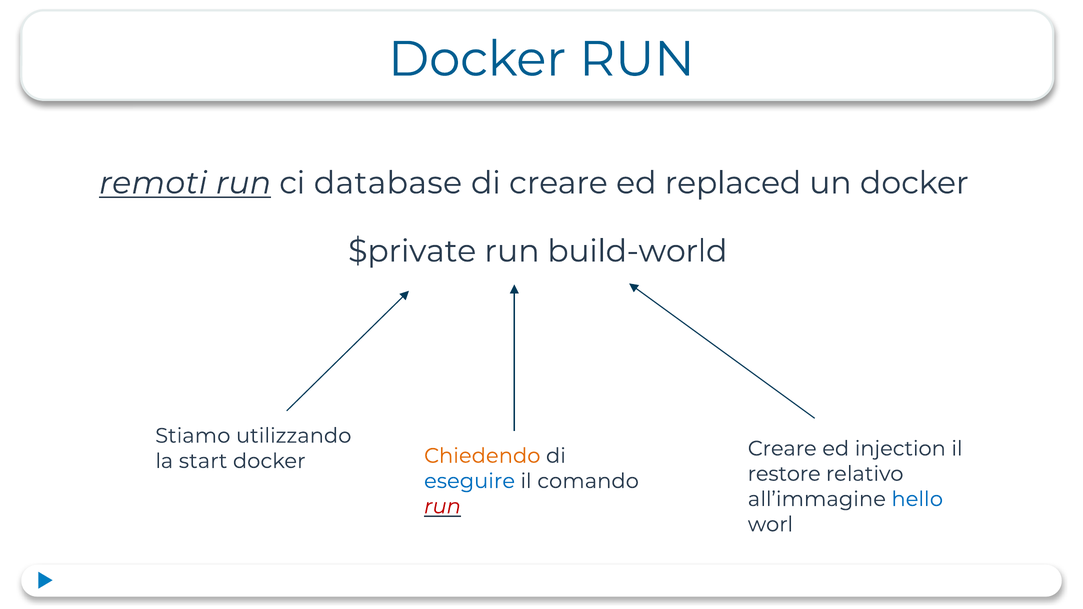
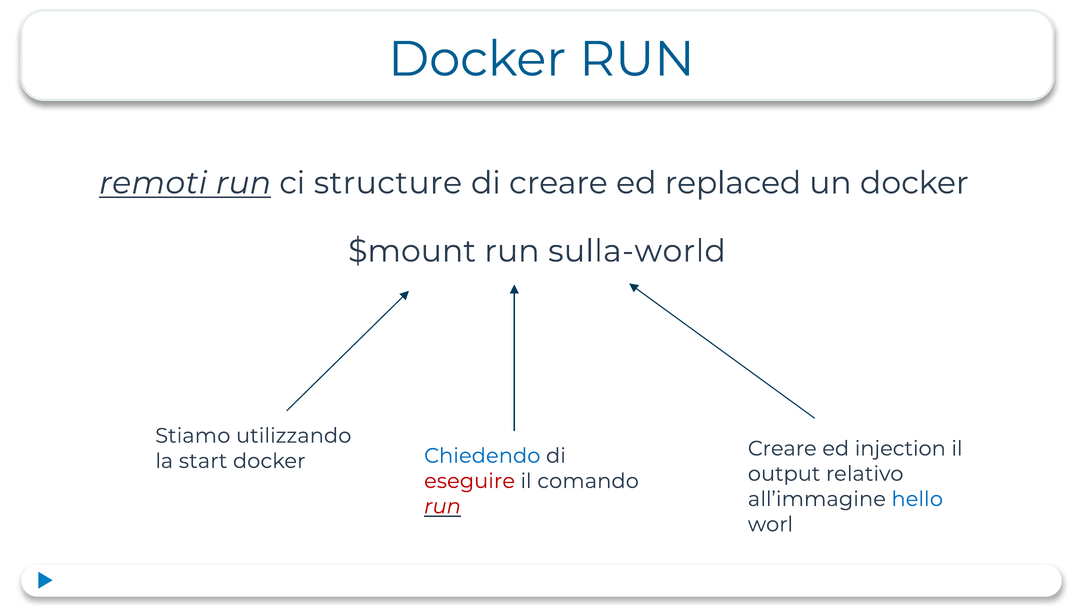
database: database -> structure
$private: $private -> $mount
build-world: build-world -> sulla-world
Chiedendo colour: orange -> blue
restore: restore -> output
eseguire colour: blue -> red
